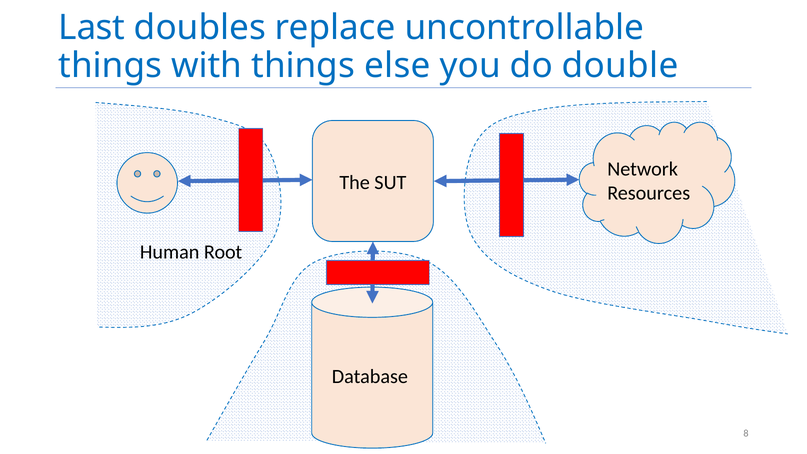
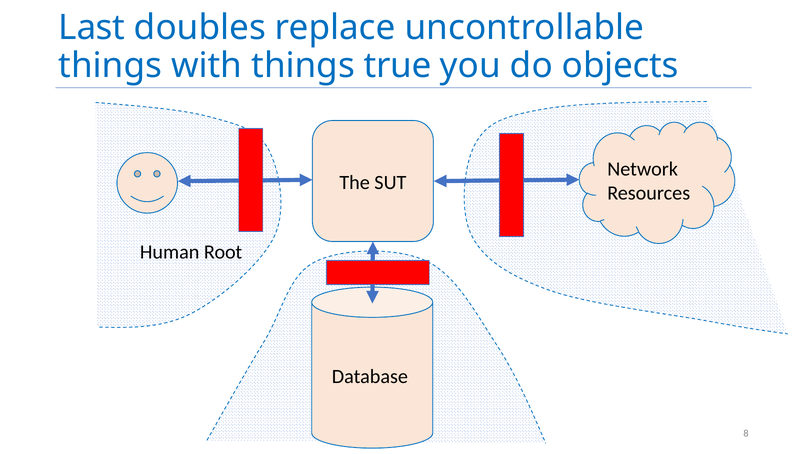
else: else -> true
double: double -> objects
